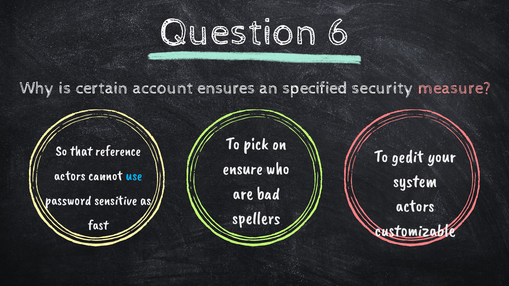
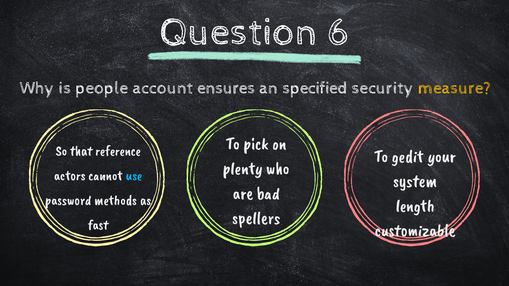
certain: certain -> people
measure colour: pink -> yellow
ensure: ensure -> plenty
sensitive: sensitive -> methods
actors at (415, 206): actors -> length
